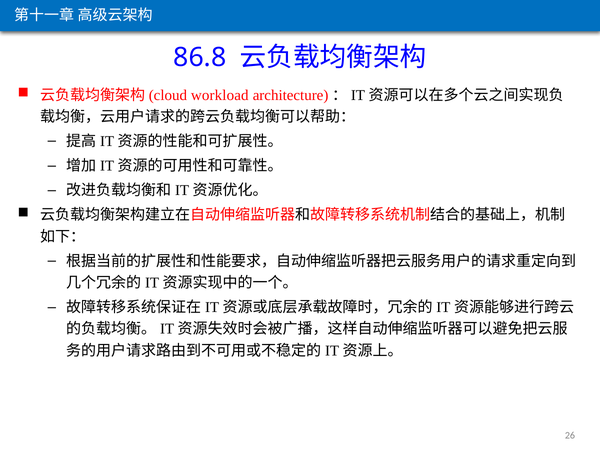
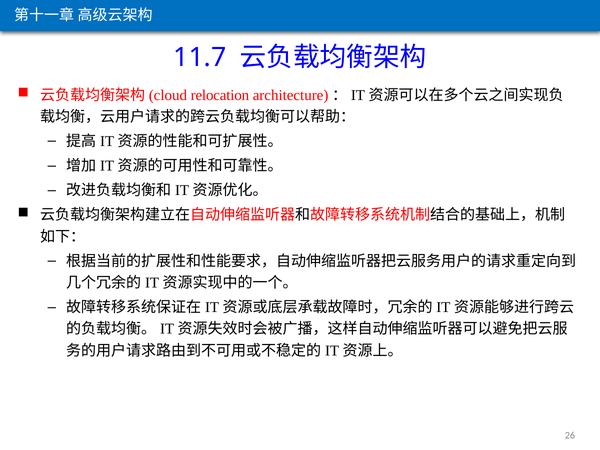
86.8: 86.8 -> 11.7
workload: workload -> relocation
